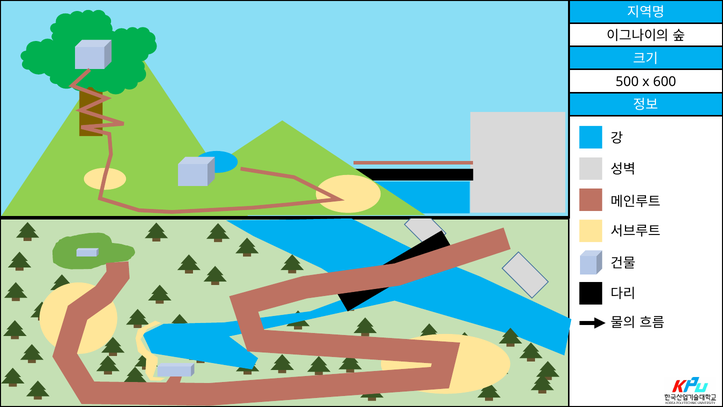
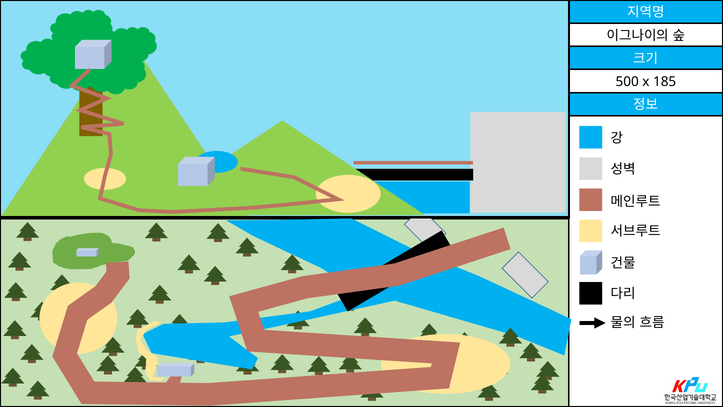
600: 600 -> 185
